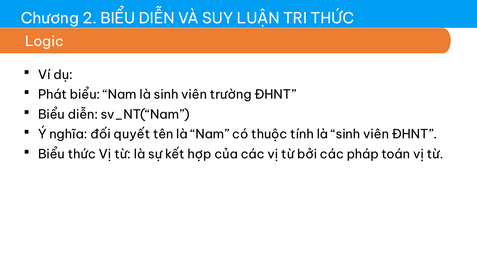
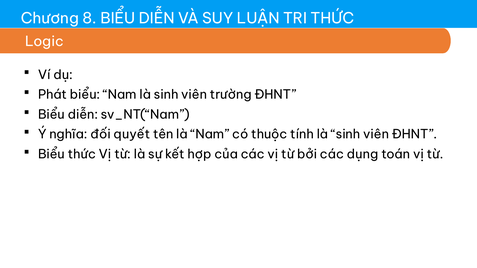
2: 2 -> 8
pháp: pháp -> dụng
